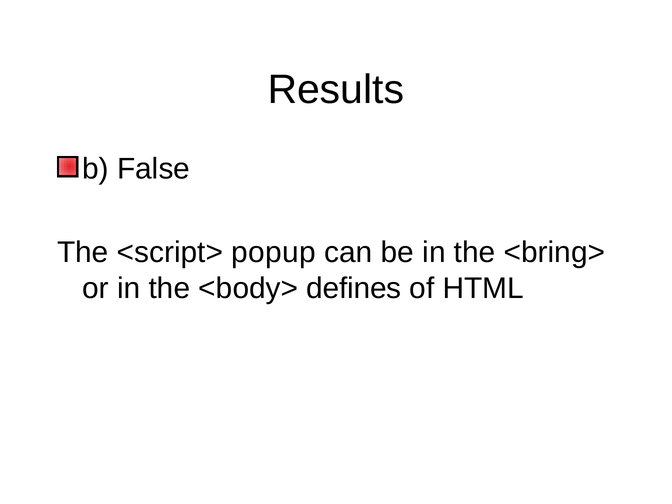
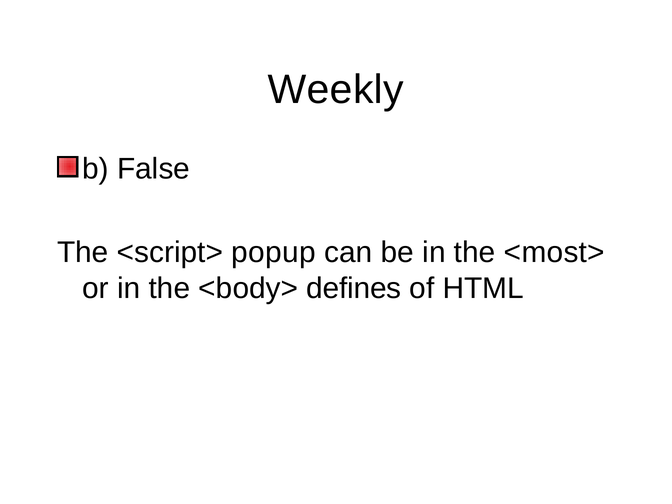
Results: Results -> Weekly
<bring>: <bring> -> <most>
